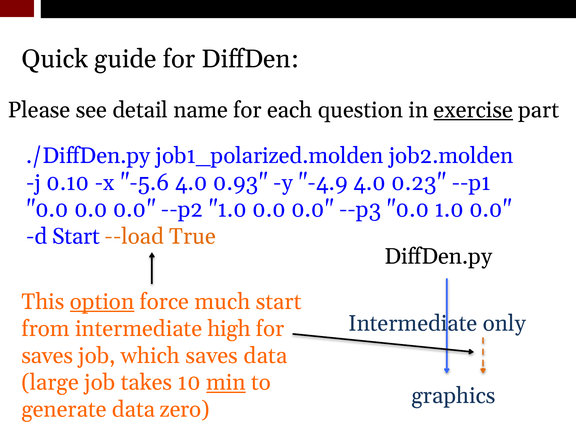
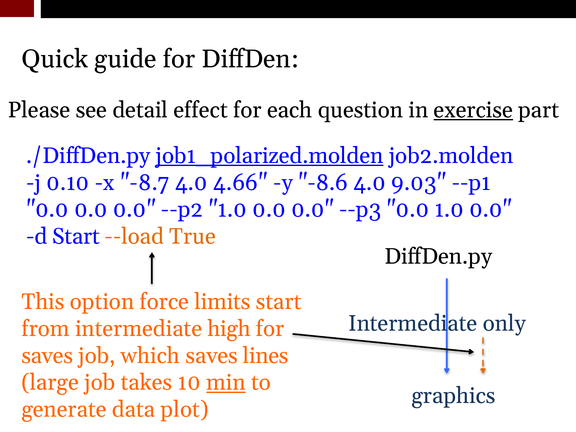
name: name -> effect
job1_polarized.molden underline: none -> present
-5.6: -5.6 -> -8.7
0.93: 0.93 -> 4.66
-4.9: -4.9 -> -8.6
0.23: 0.23 -> 9.03
option underline: present -> none
much: much -> limits
saves data: data -> lines
zero: zero -> plot
